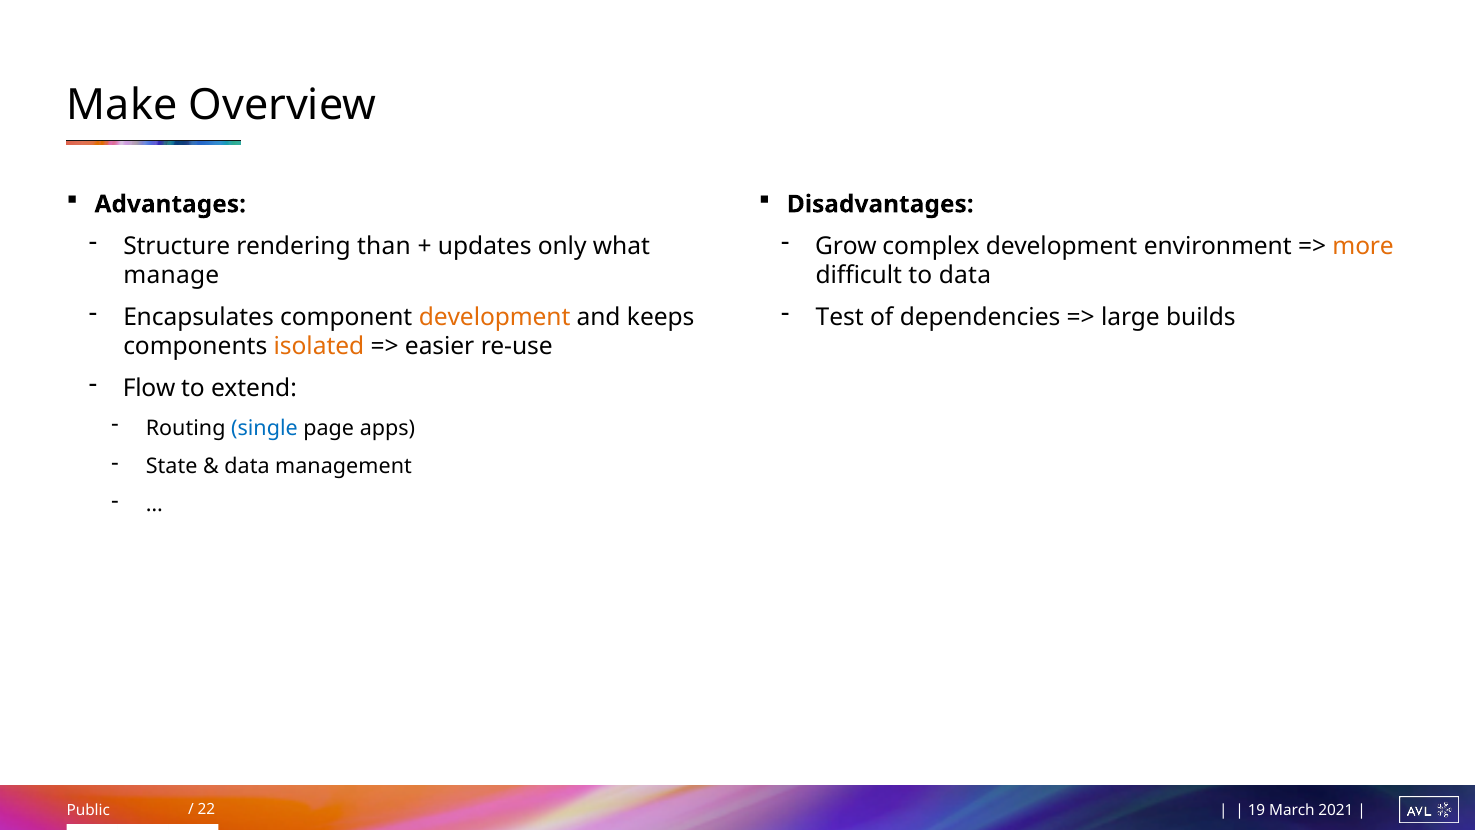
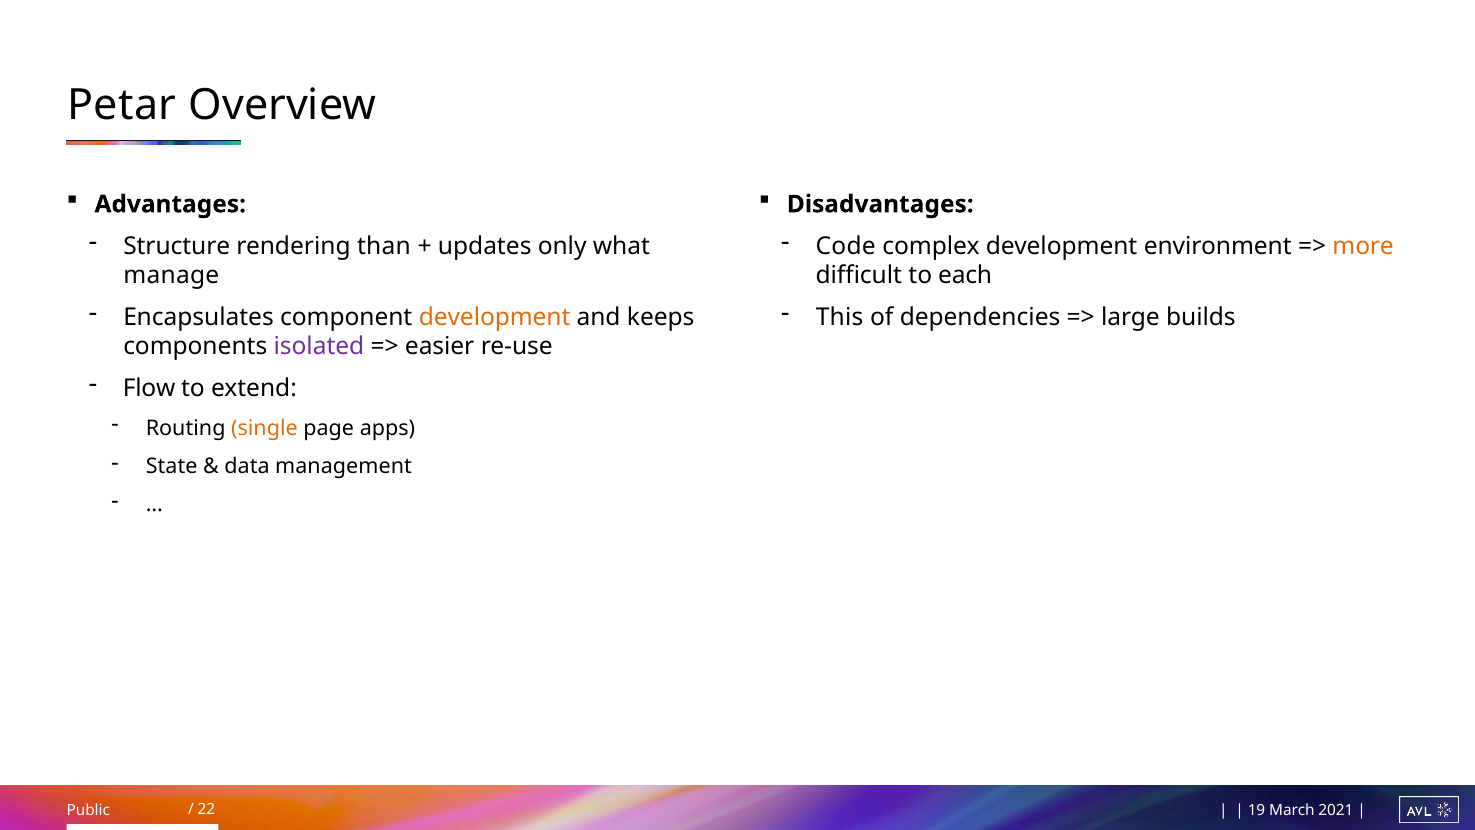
Make: Make -> Petar
Grow: Grow -> Code
to data: data -> each
Test: Test -> This
isolated colour: orange -> purple
single colour: blue -> orange
